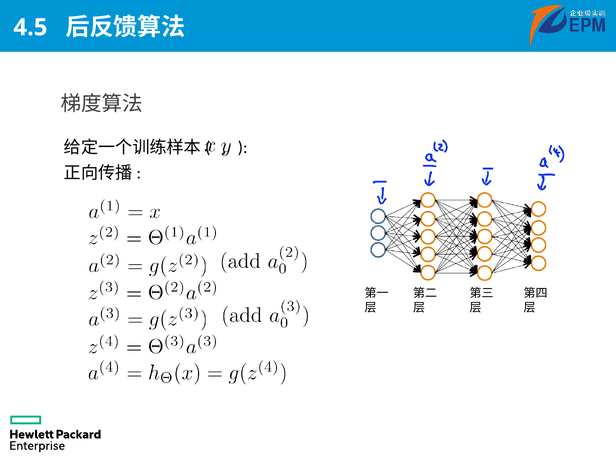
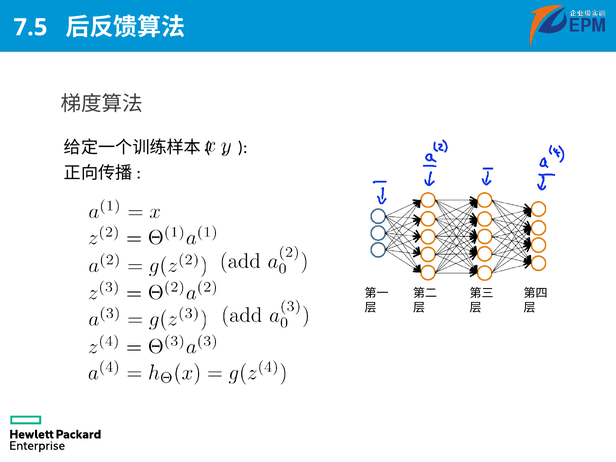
4.5: 4.5 -> 7.5
